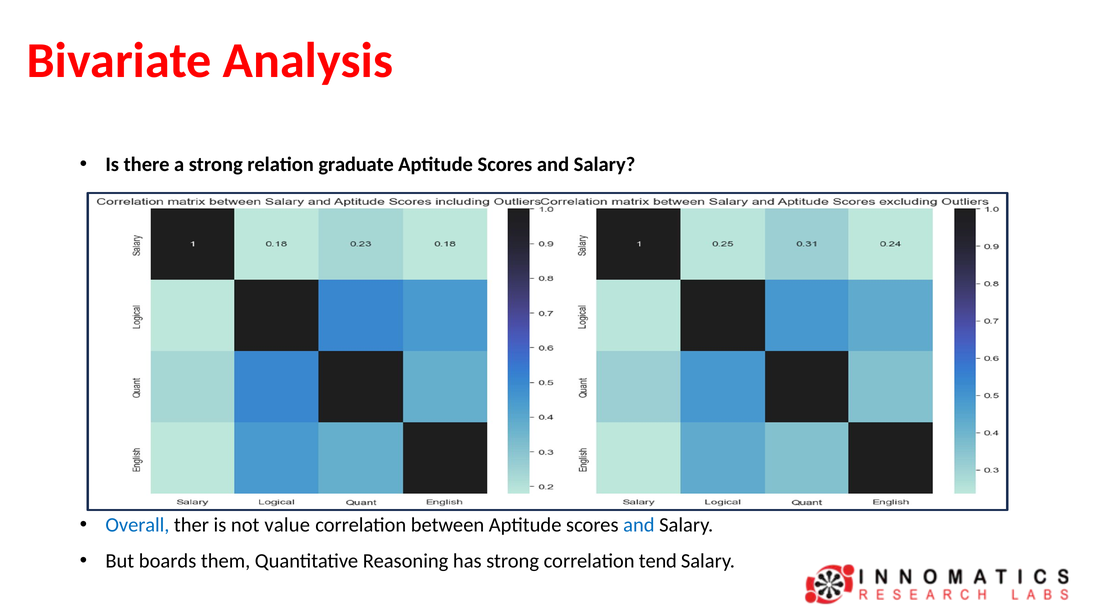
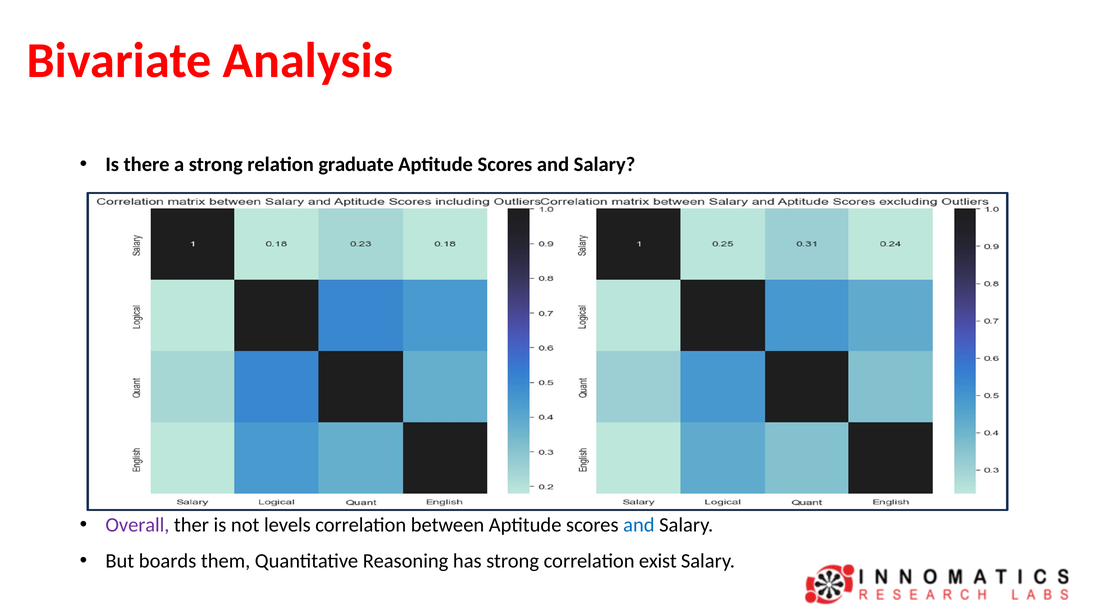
Overall colour: blue -> purple
value: value -> levels
tend: tend -> exist
